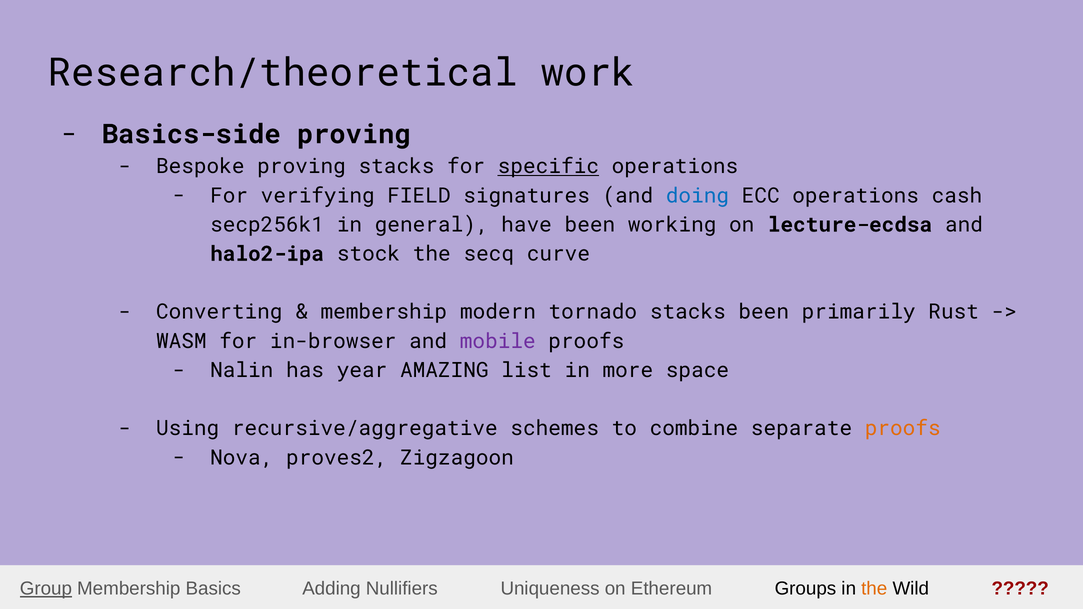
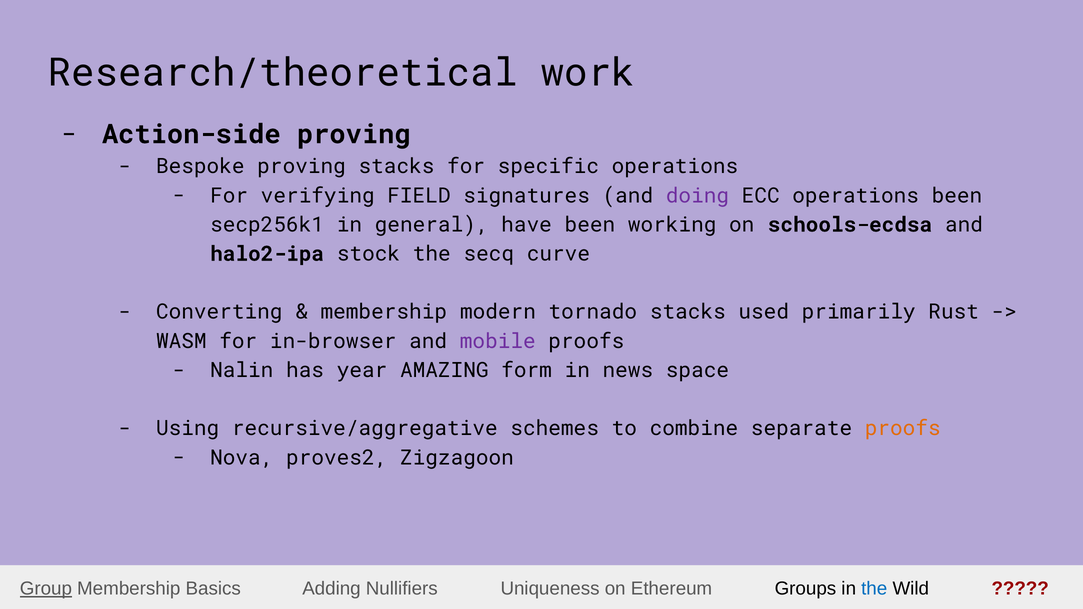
Basics-side: Basics-side -> Action-side
specific underline: present -> none
doing colour: blue -> purple
operations cash: cash -> been
lecture-ecdsa: lecture-ecdsa -> schools-ecdsa
stacks been: been -> used
list: list -> form
more: more -> news
the at (874, 589) colour: orange -> blue
